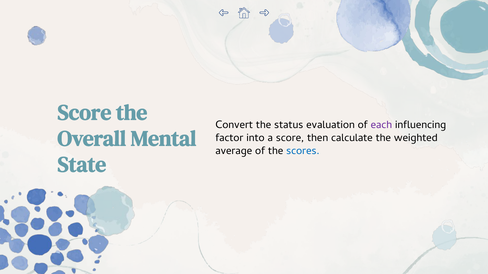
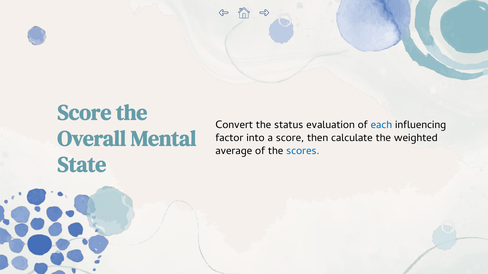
each colour: purple -> blue
